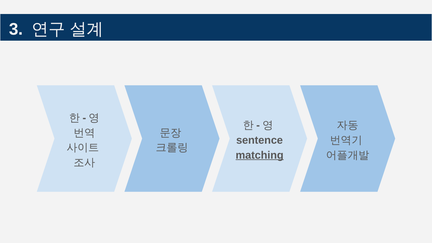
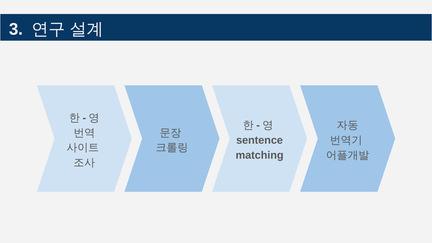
matching underline: present -> none
